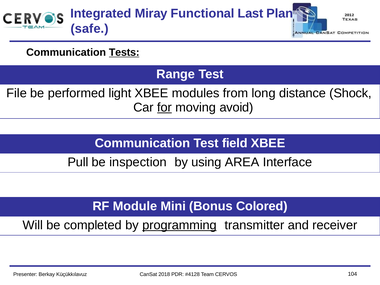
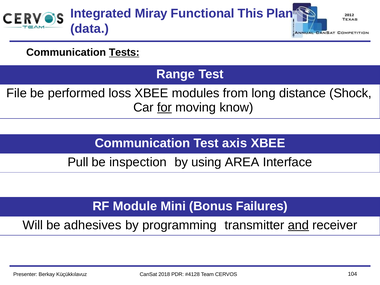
Last: Last -> This
safe: safe -> data
light: light -> loss
avoid: avoid -> know
field: field -> axis
Colored: Colored -> Failures
completed: completed -> adhesives
programming underline: present -> none
and underline: none -> present
